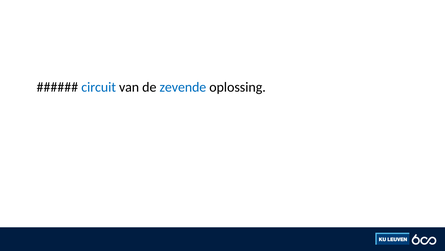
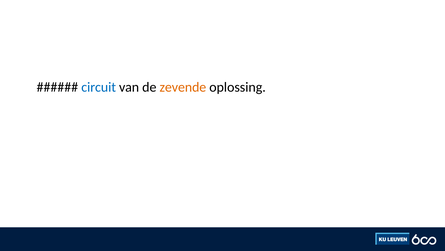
zevende colour: blue -> orange
